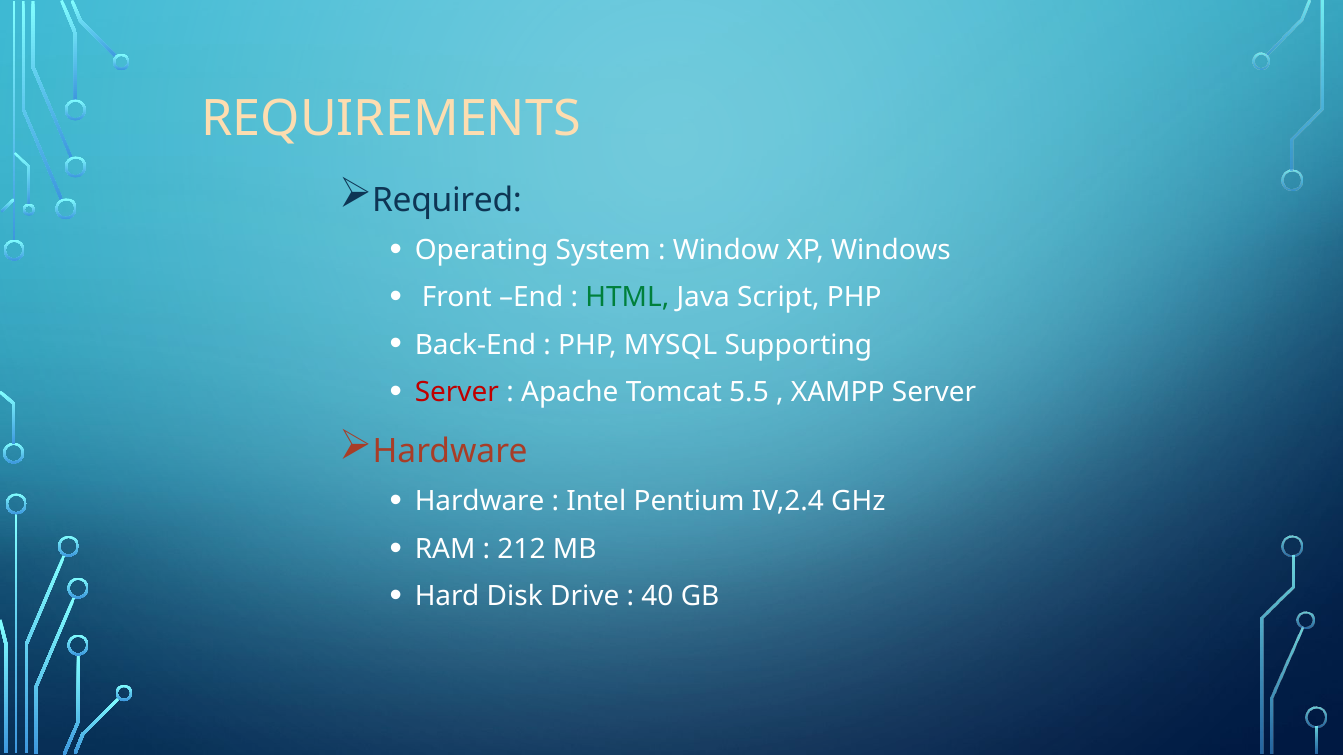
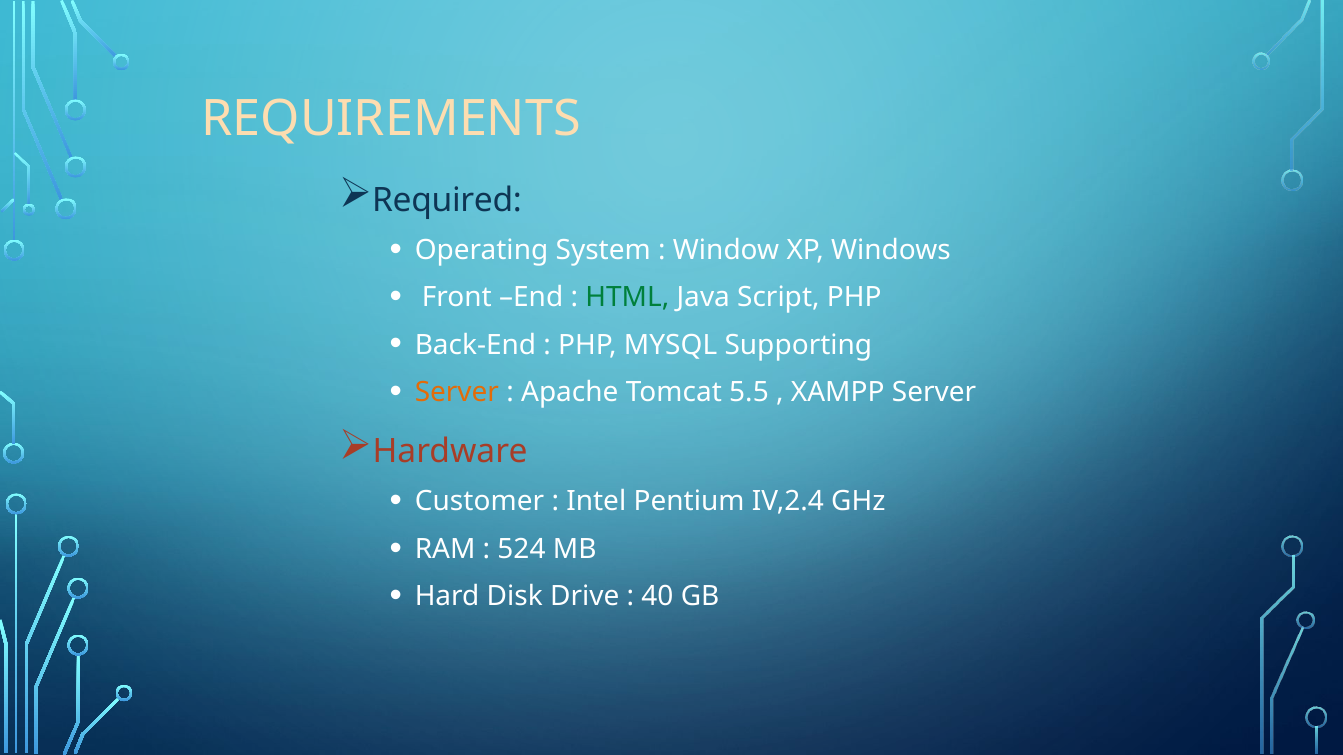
Server at (457, 392) colour: red -> orange
Hardware at (480, 502): Hardware -> Customer
212: 212 -> 524
